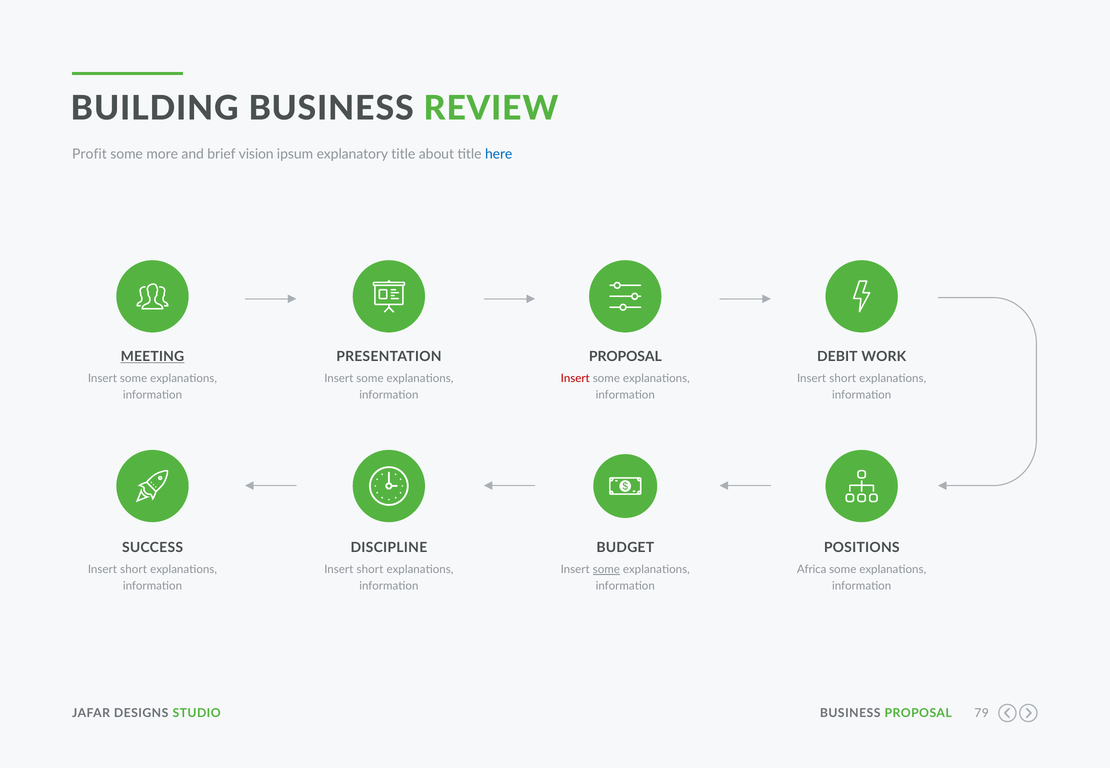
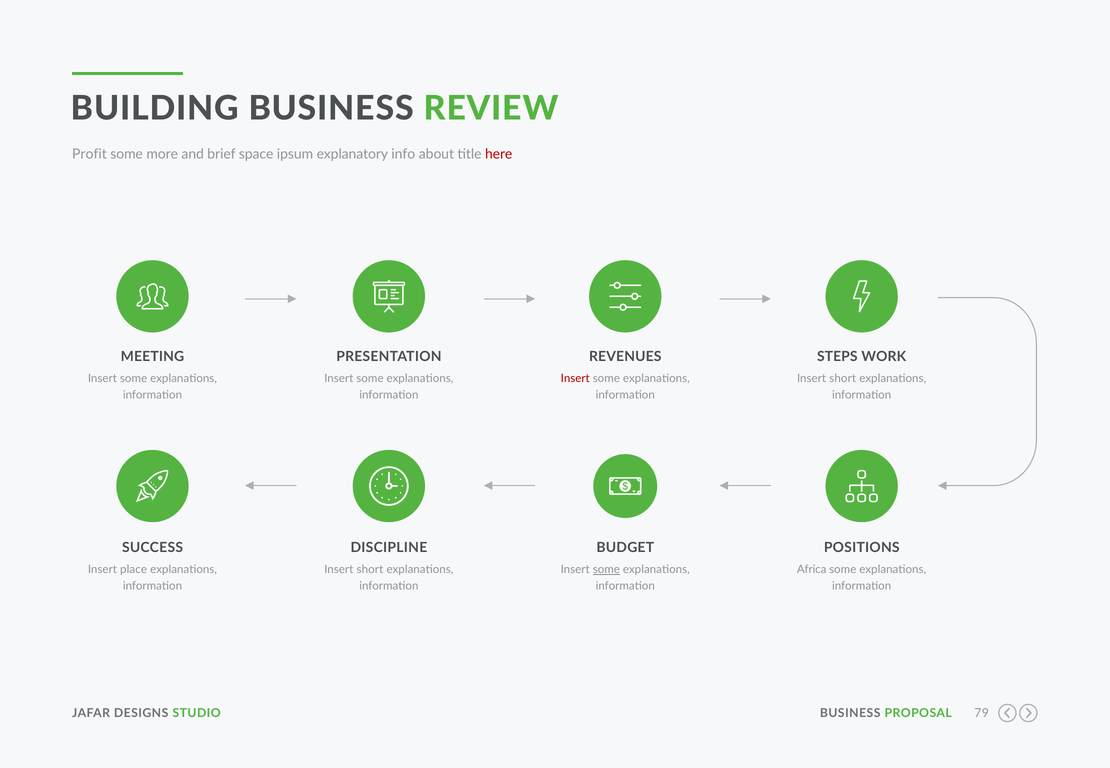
vision: vision -> space
explanatory title: title -> info
here colour: blue -> red
MEETING underline: present -> none
PROPOSAL at (625, 357): PROPOSAL -> REVENUES
DEBIT: DEBIT -> STEPS
short at (134, 570): short -> place
